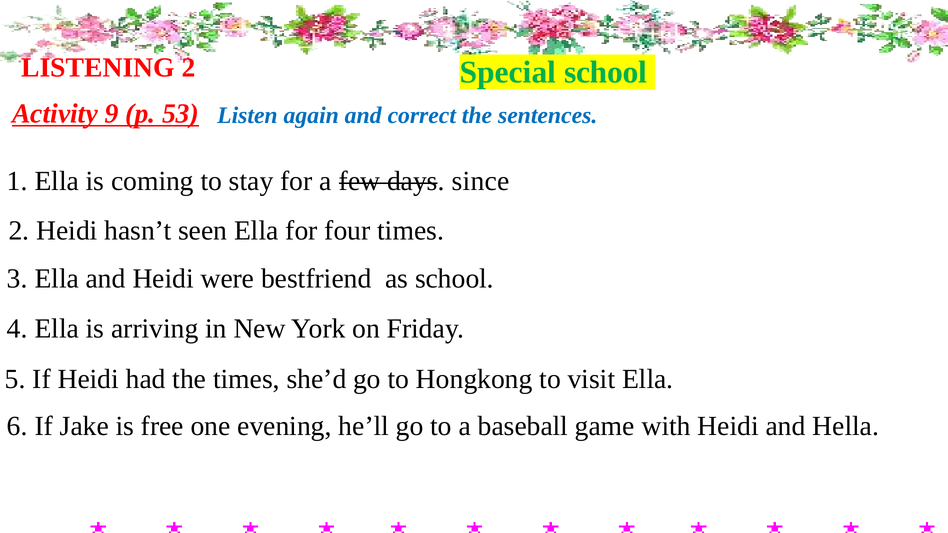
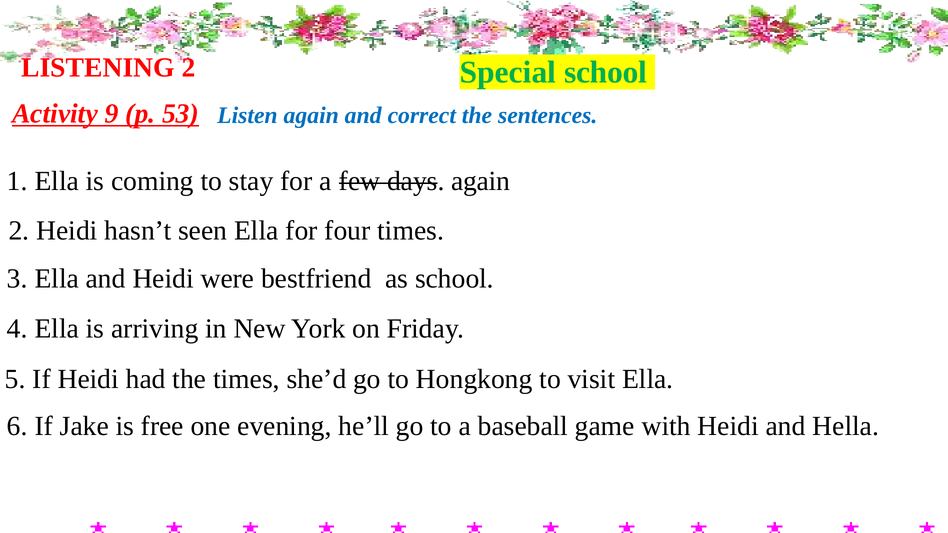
days since: since -> again
